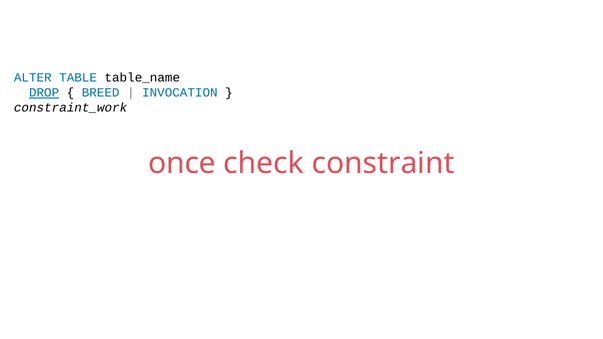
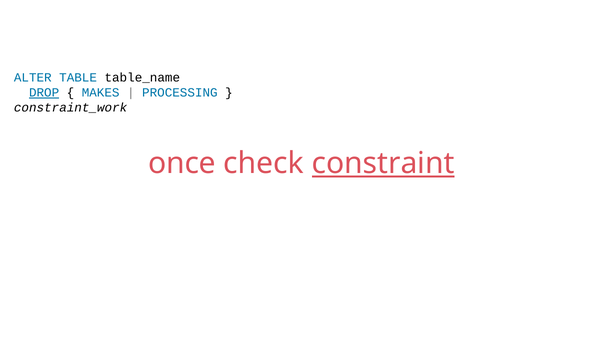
BREED: BREED -> MAKES
INVOCATION: INVOCATION -> PROCESSING
constraint underline: none -> present
